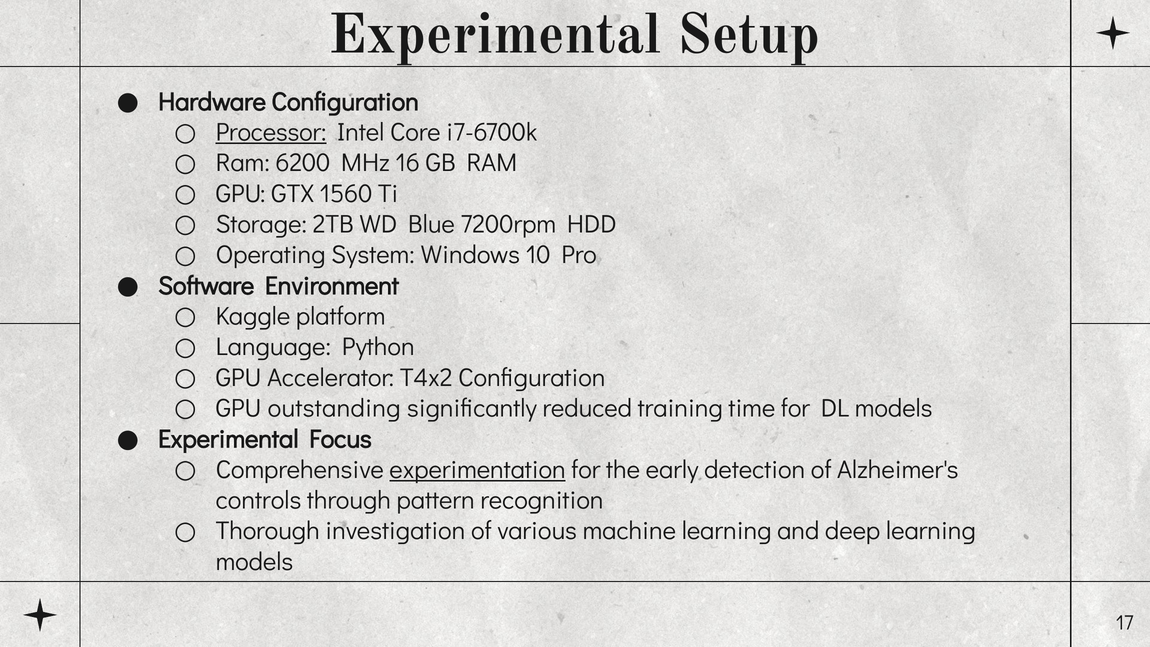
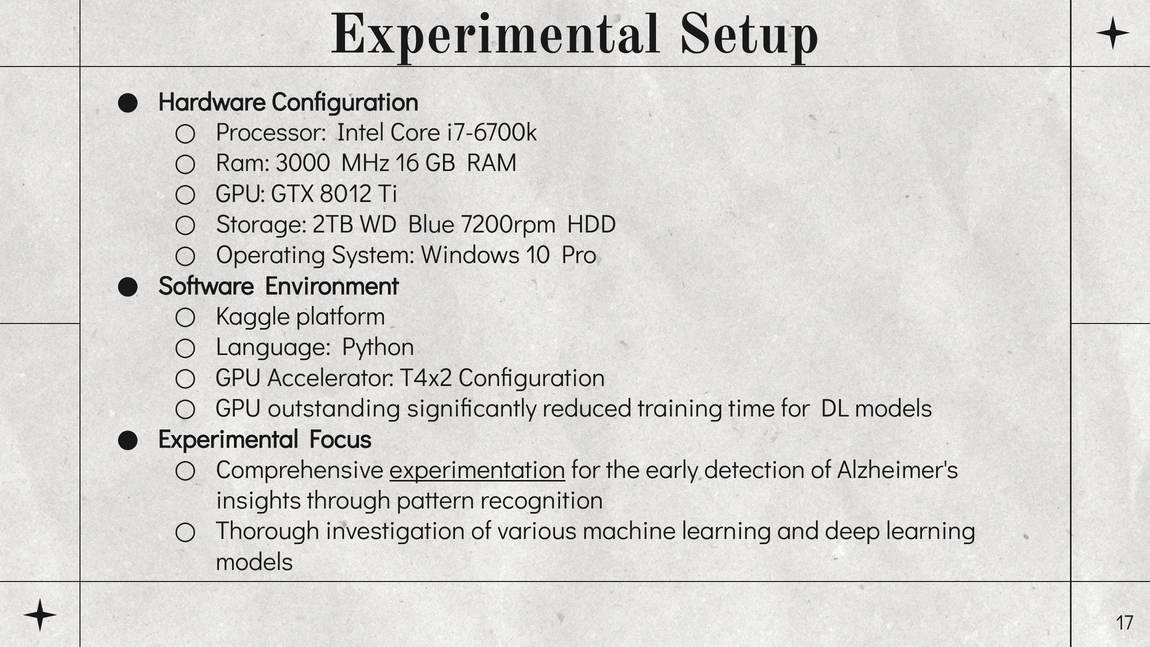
Processor underline: present -> none
6200: 6200 -> 3000
1560: 1560 -> 8012
controls: controls -> insights
